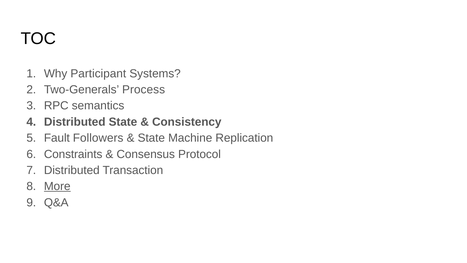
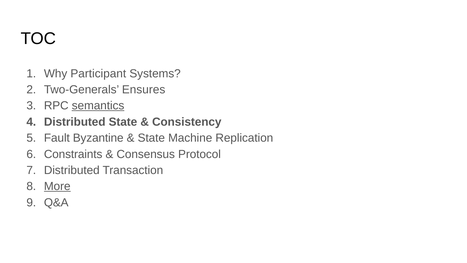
Process: Process -> Ensures
semantics underline: none -> present
Followers: Followers -> Byzantine
